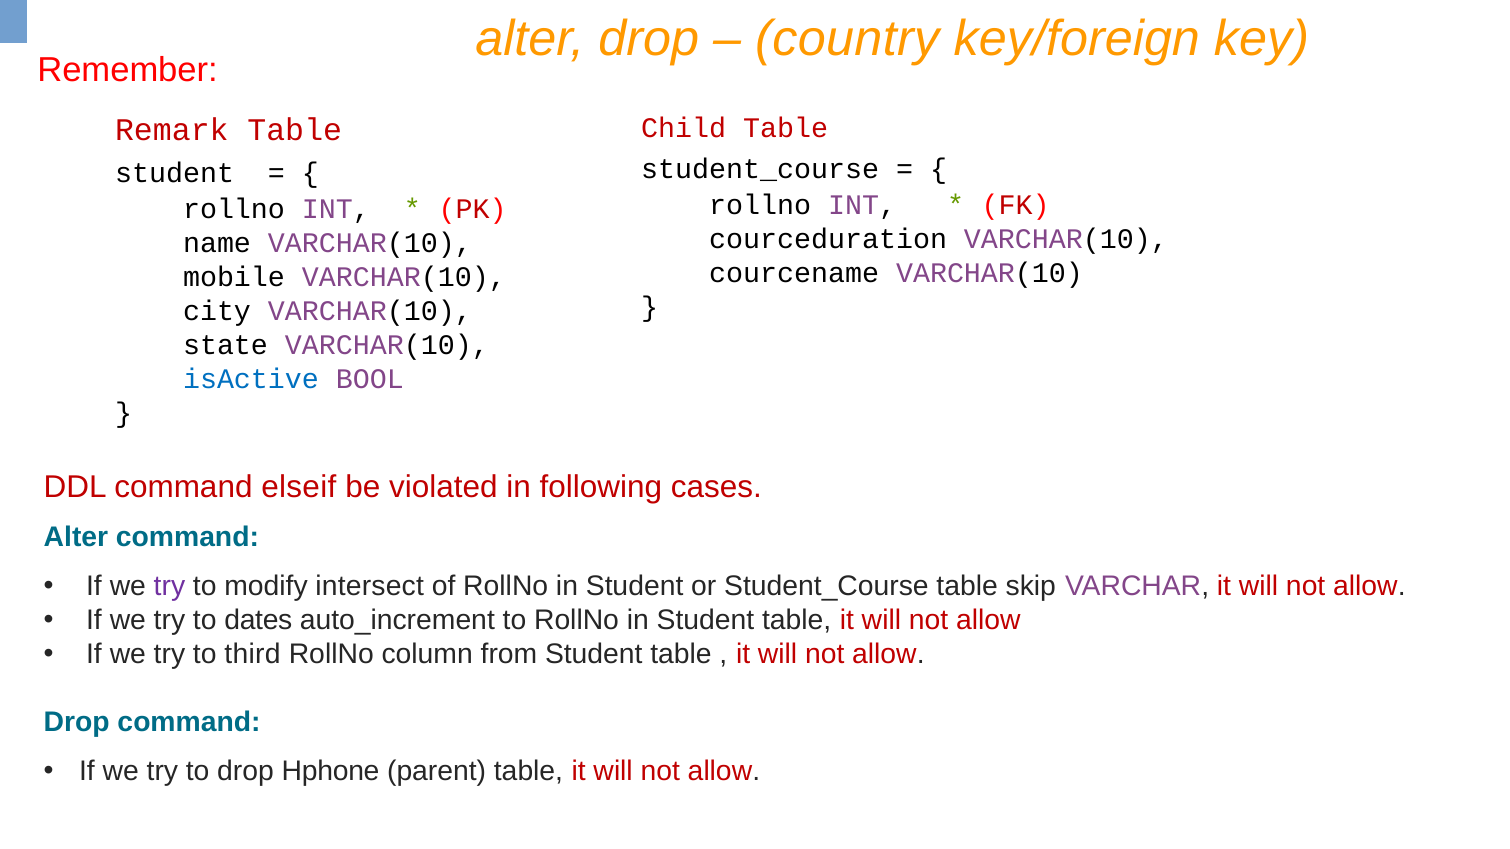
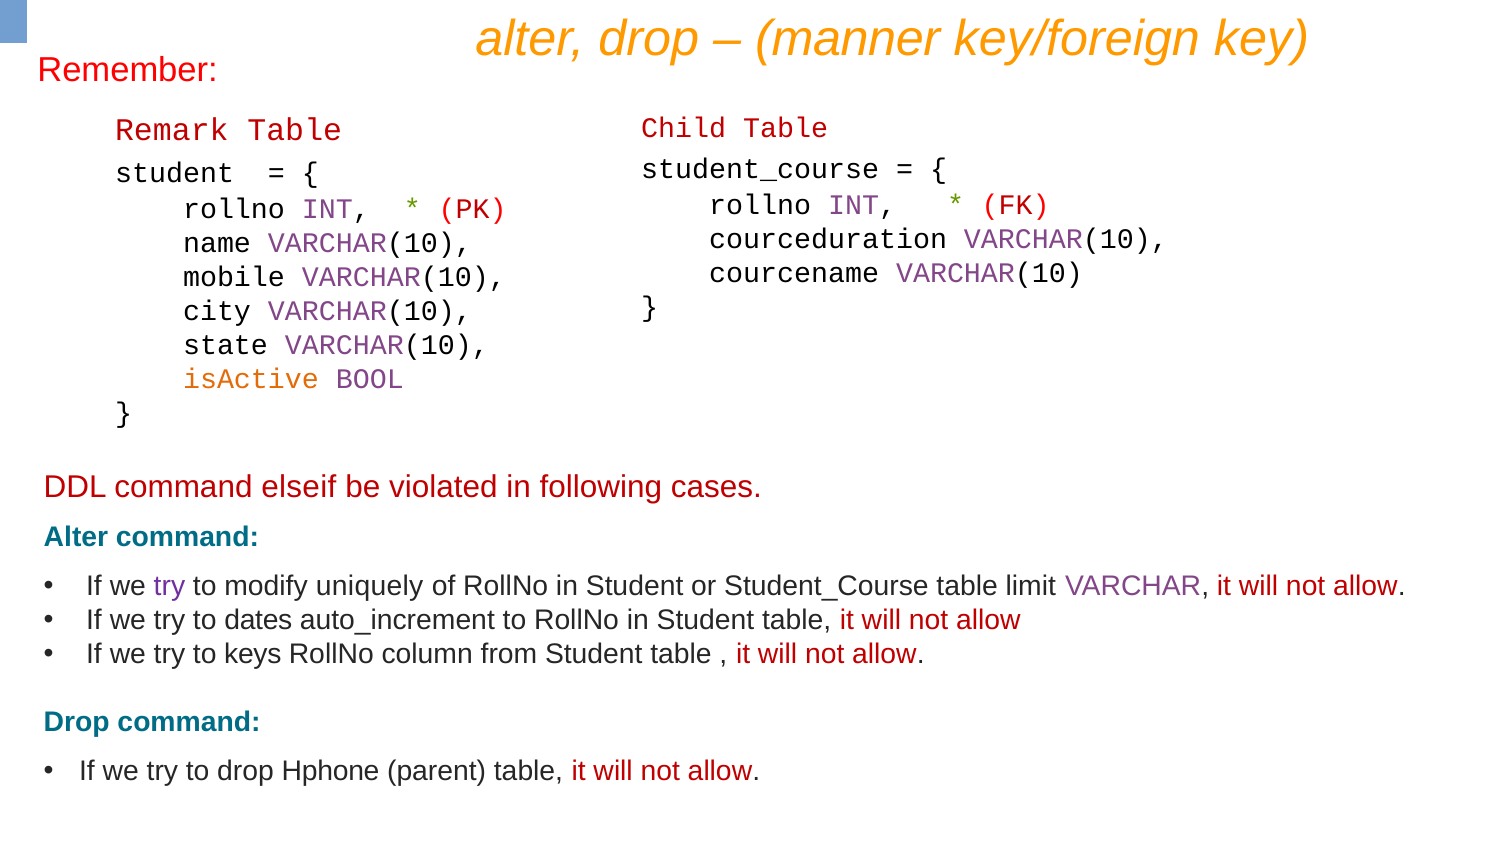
country: country -> manner
isActive colour: blue -> orange
intersect: intersect -> uniquely
skip: skip -> limit
third: third -> keys
